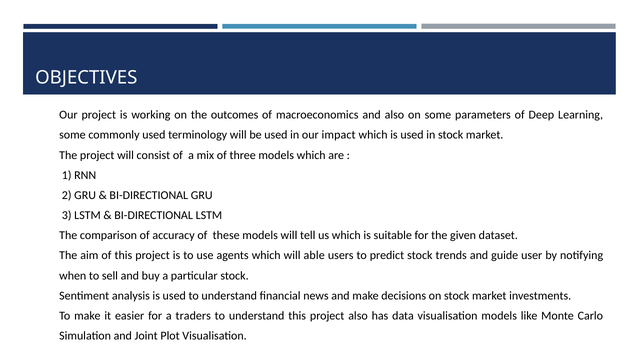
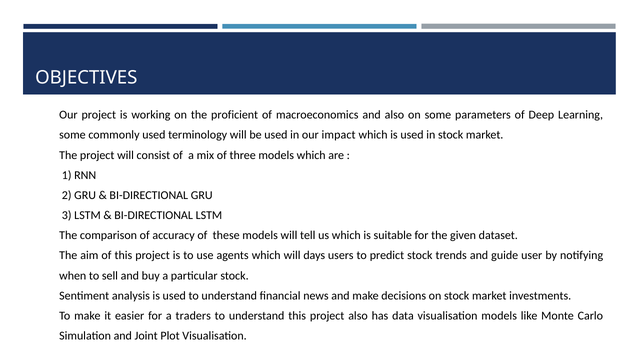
outcomes: outcomes -> proficient
able: able -> days
